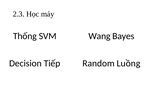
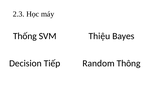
Wang: Wang -> Thiệu
Luồng: Luồng -> Thông
